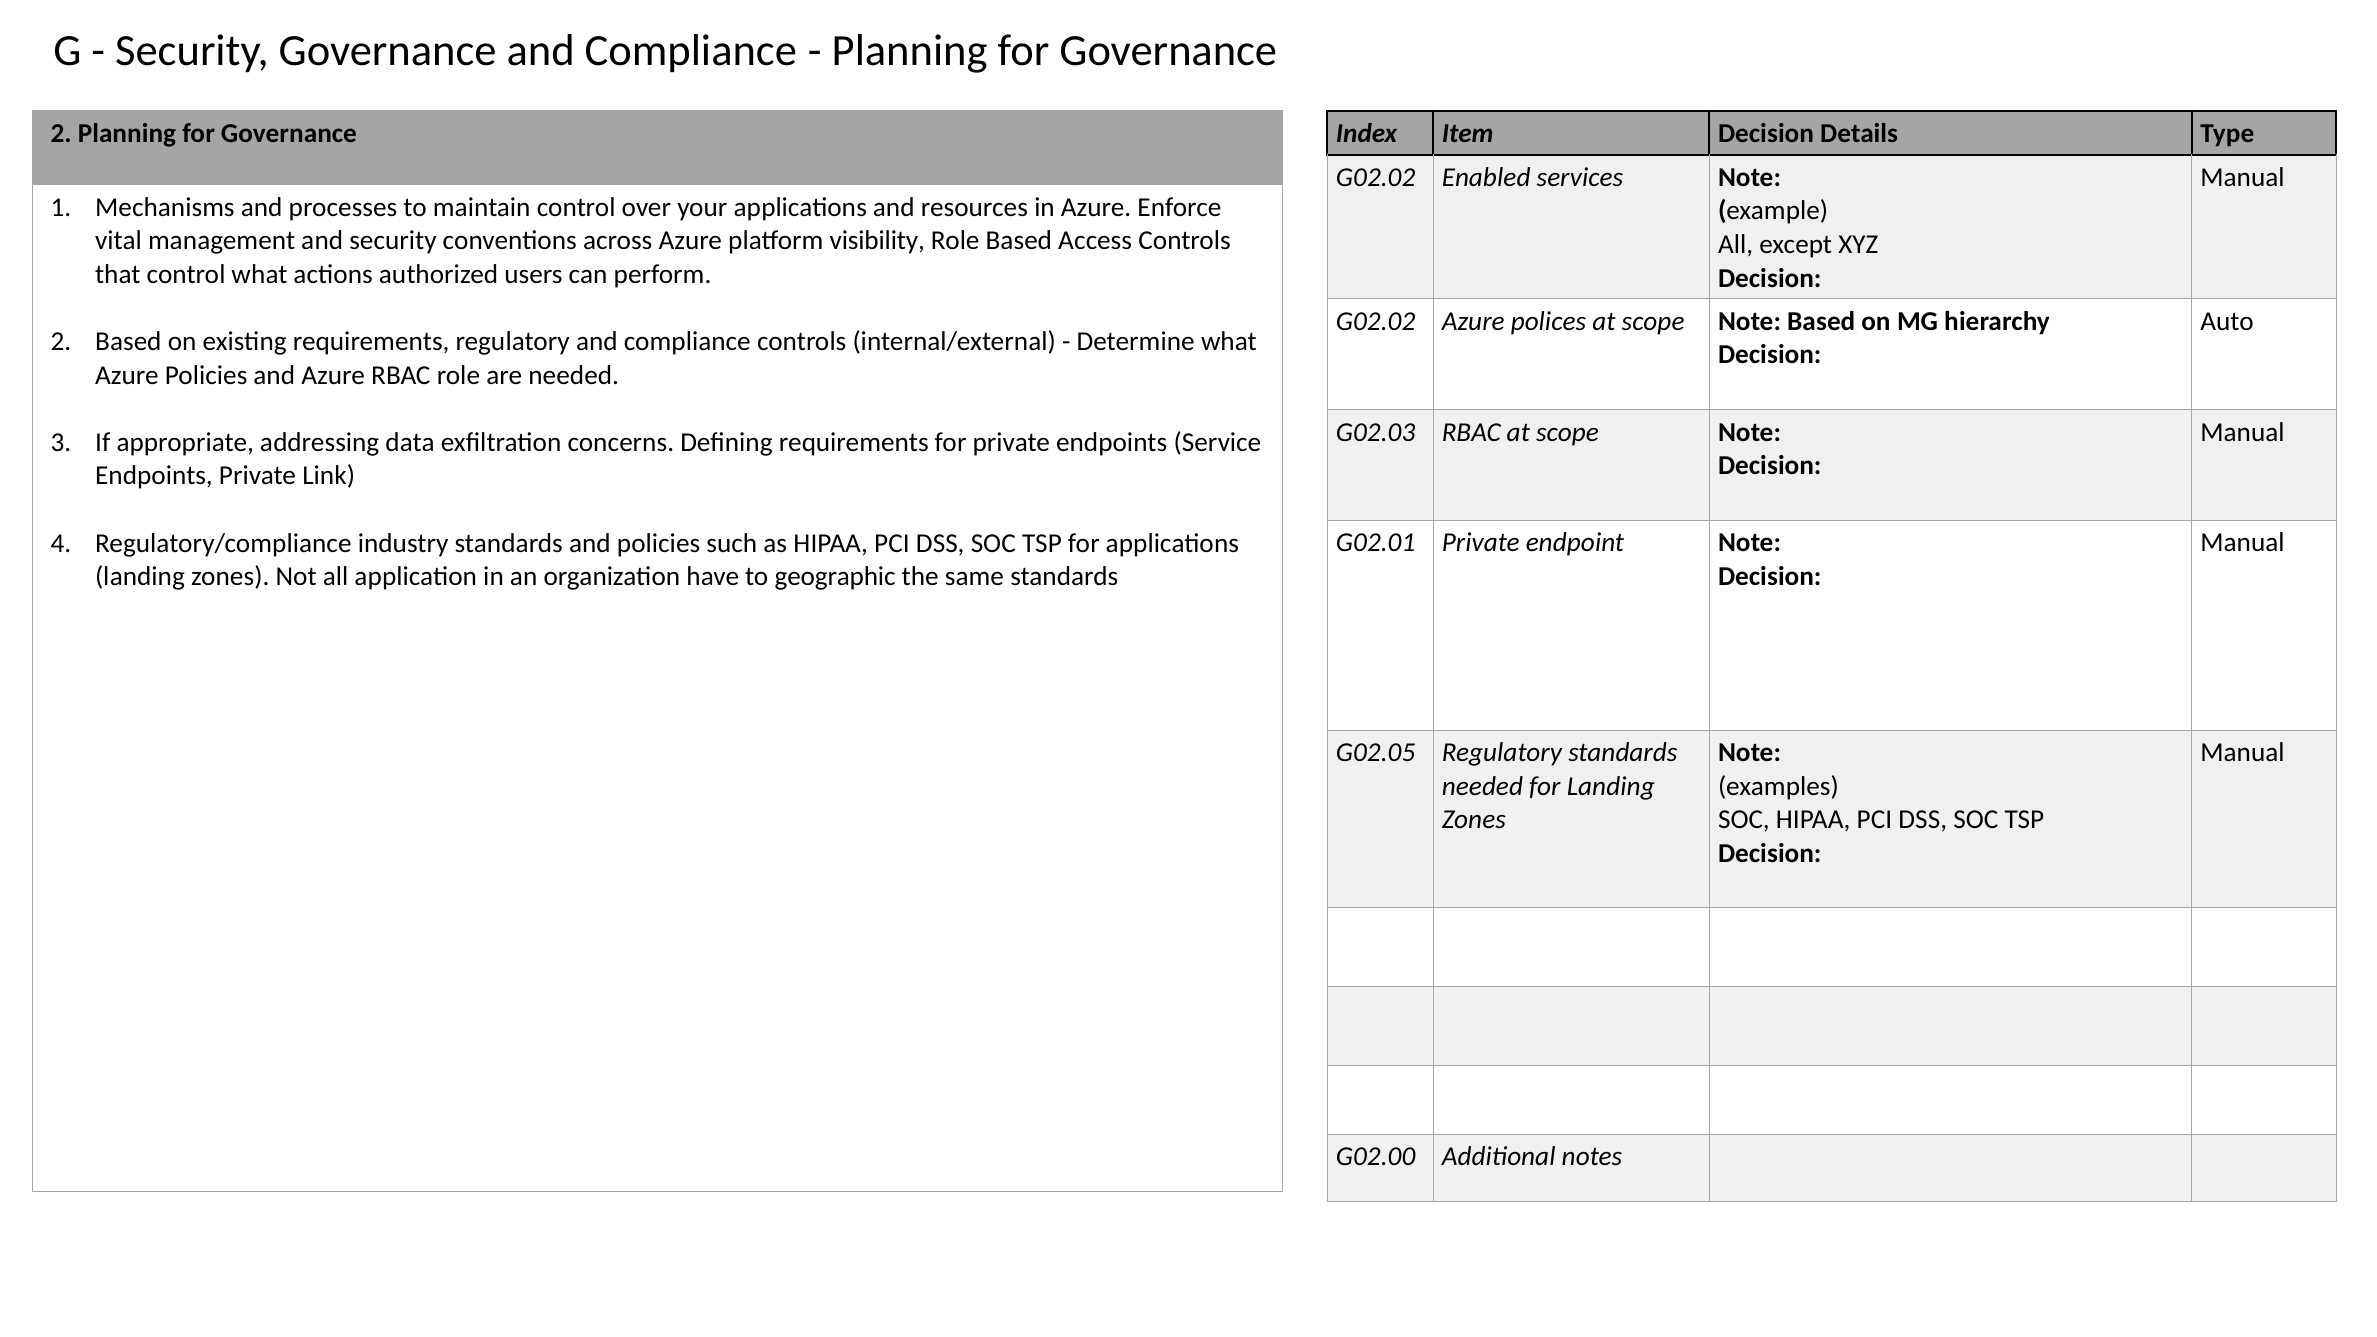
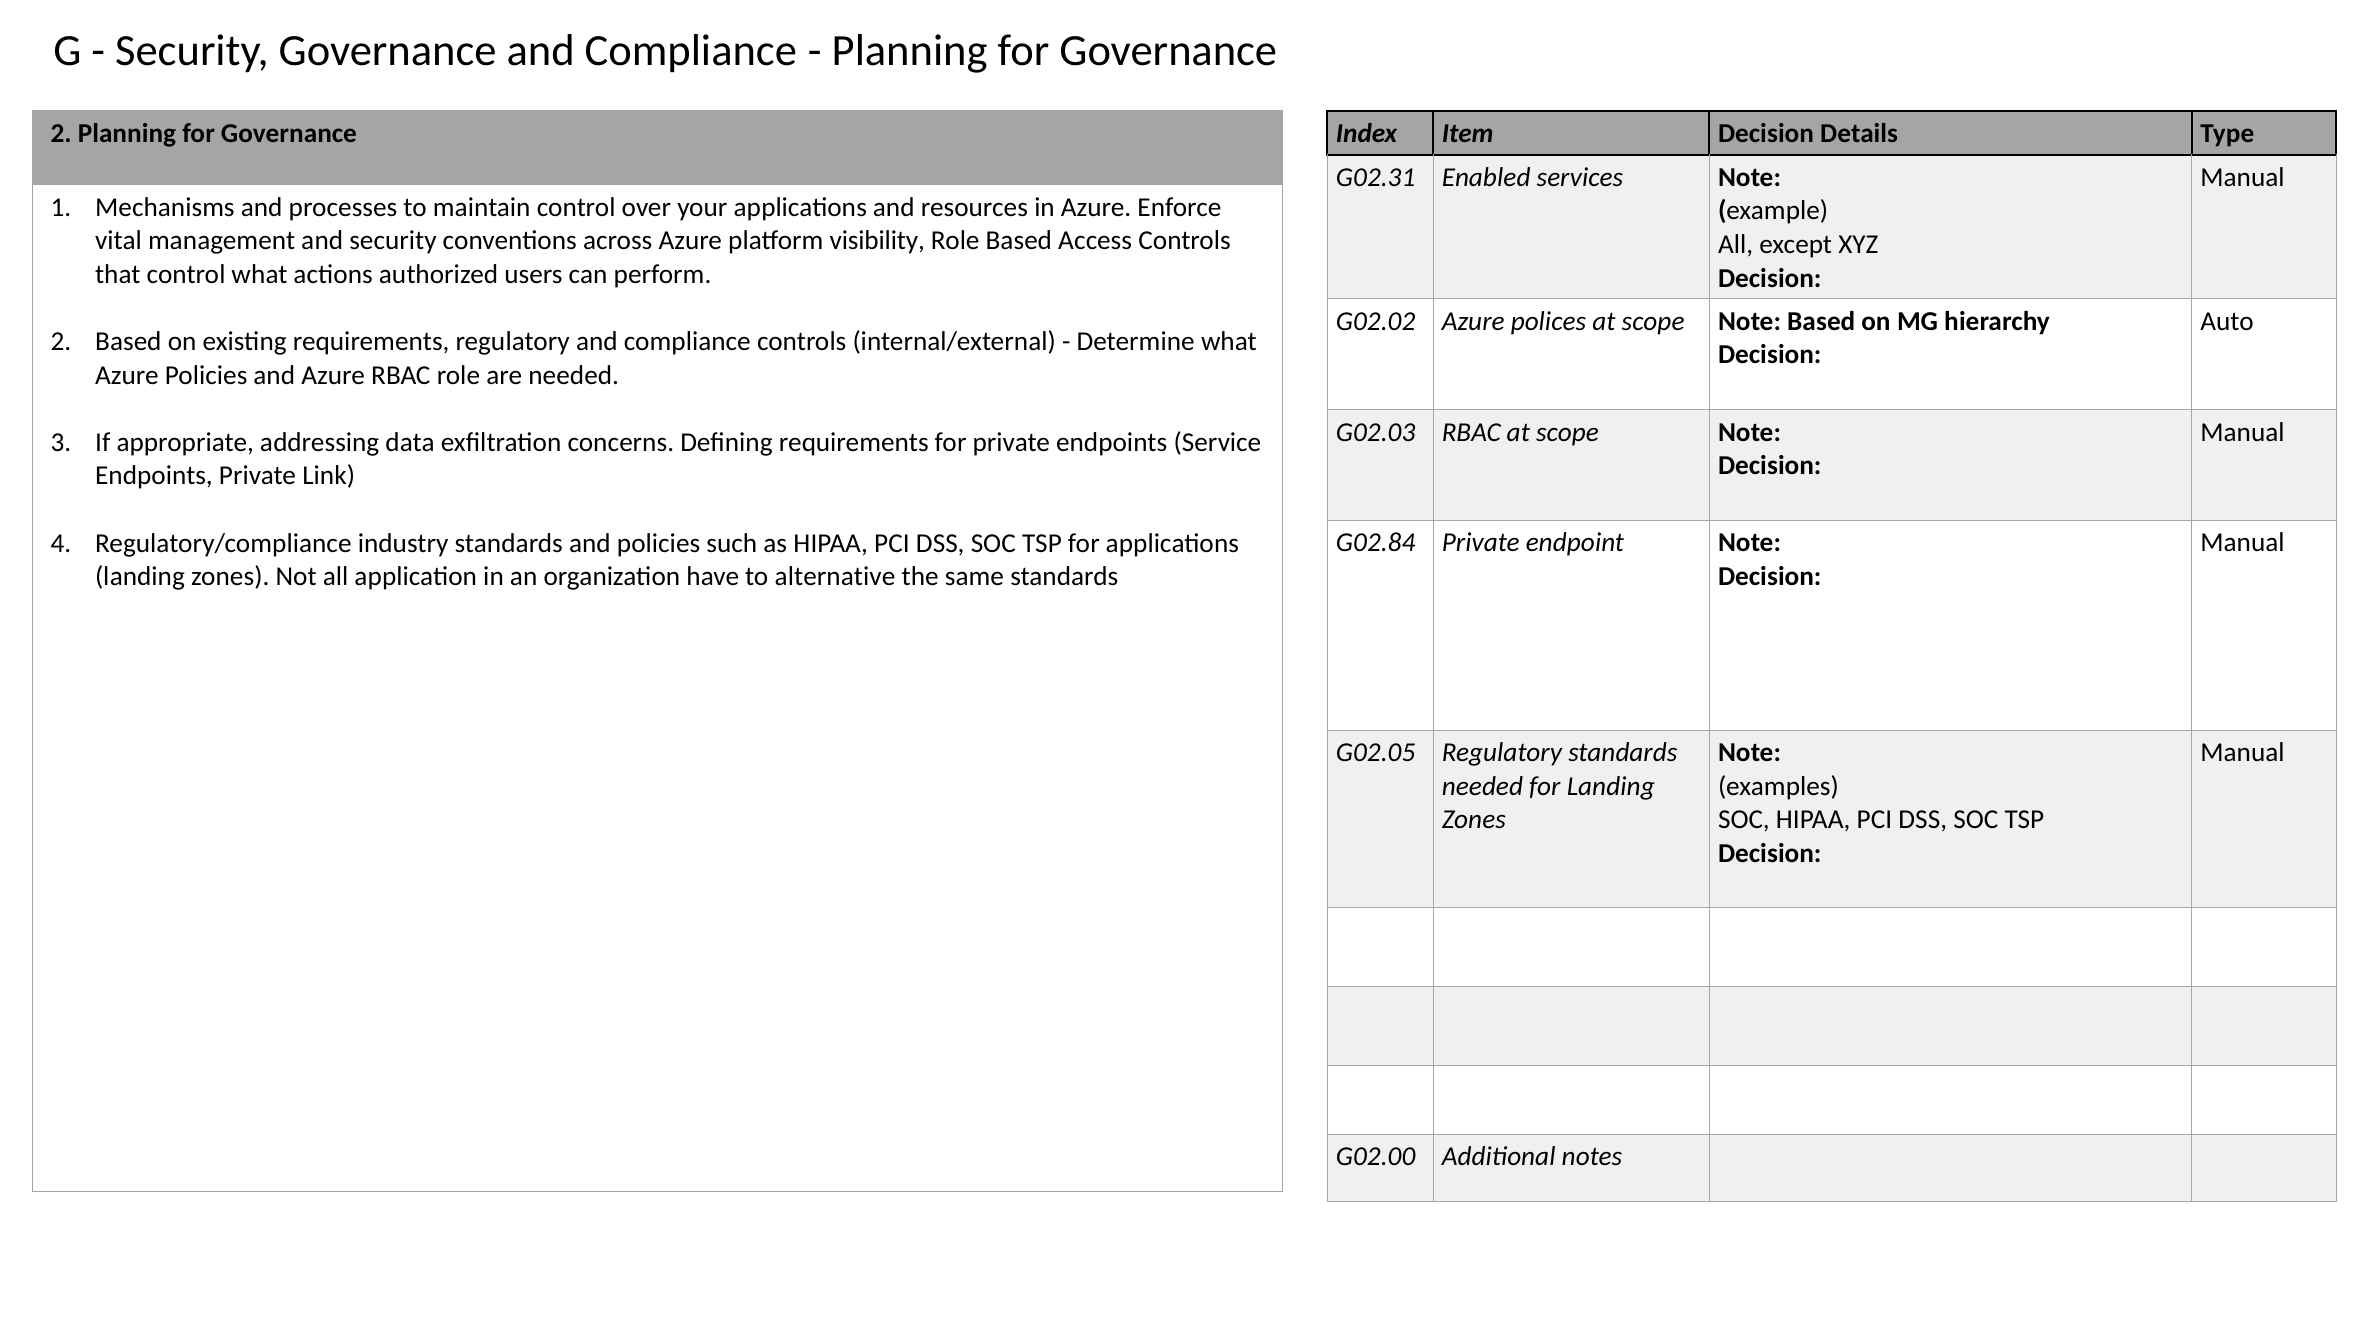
G02.02 at (1376, 177): G02.02 -> G02.31
G02.01: G02.01 -> G02.84
geographic: geographic -> alternative
